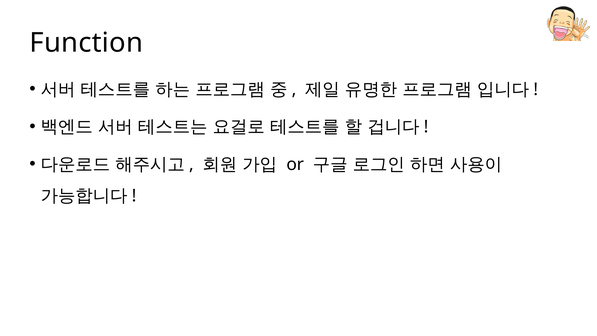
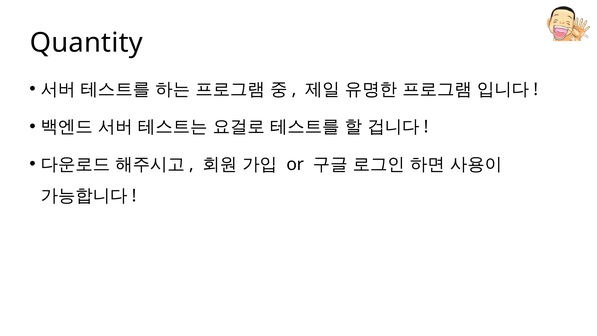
Function: Function -> Quantity
